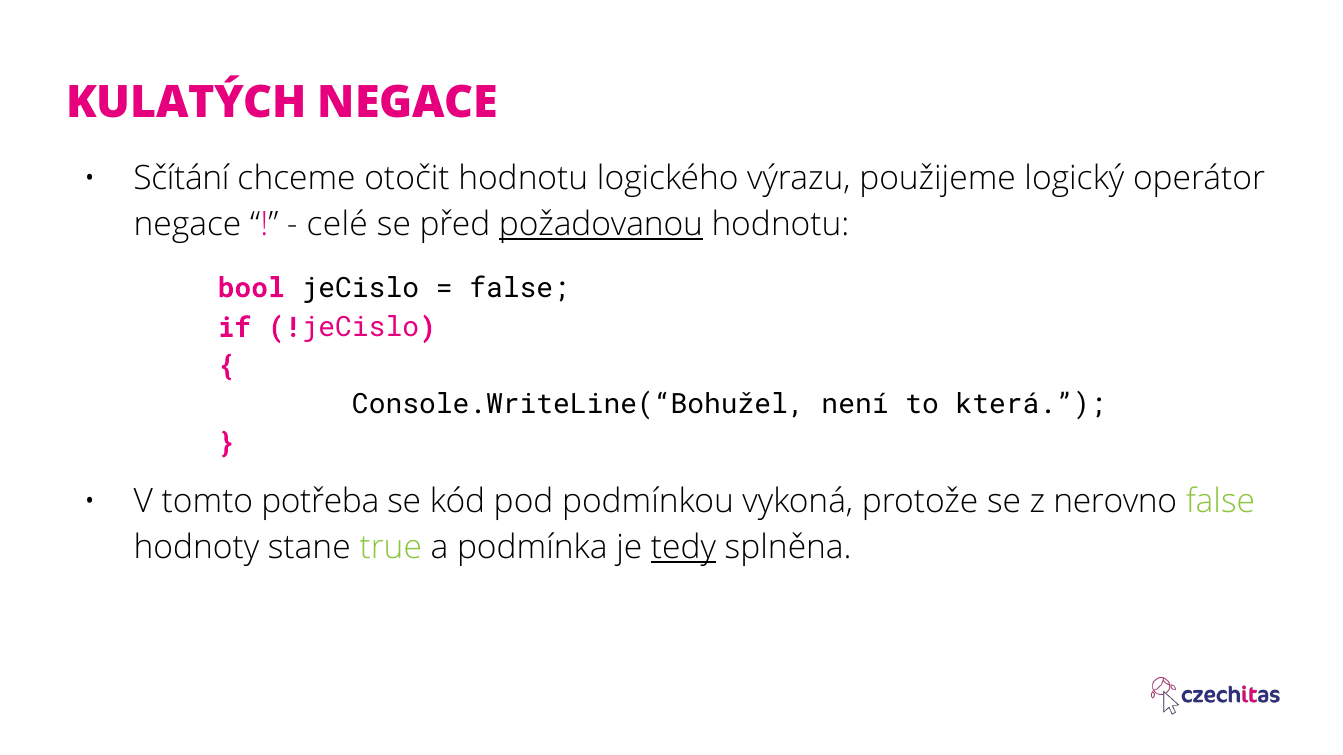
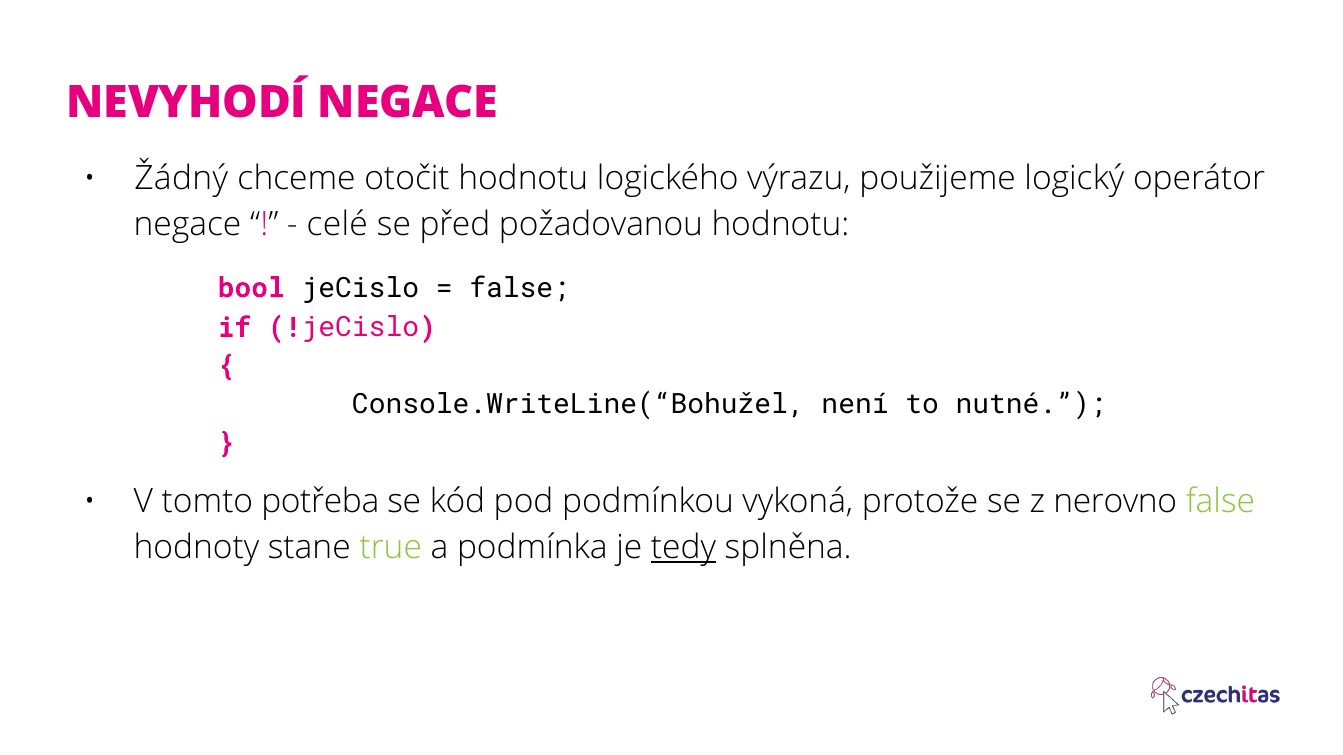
KULATÝCH: KULATÝCH -> NEVYHODÍ
Sčítání: Sčítání -> Žádný
požadovanou underline: present -> none
která: která -> nutné
